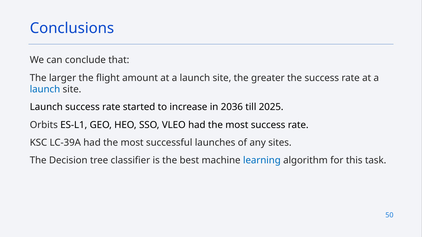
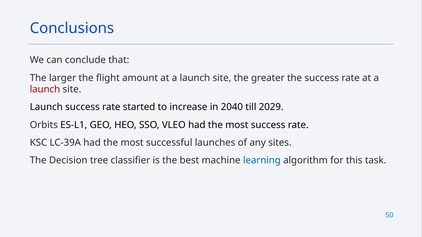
launch at (45, 90) colour: blue -> red
2036: 2036 -> 2040
2025: 2025 -> 2029
